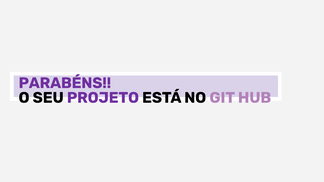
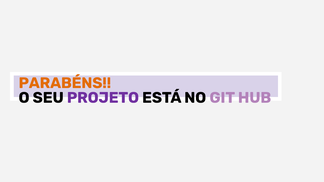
PARABÉNS colour: purple -> orange
